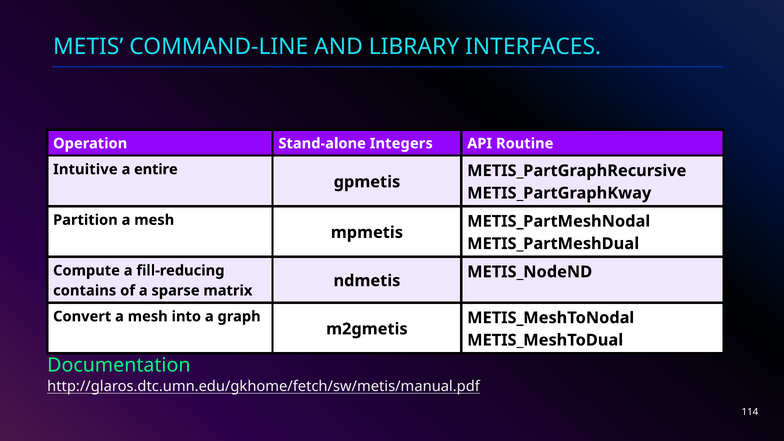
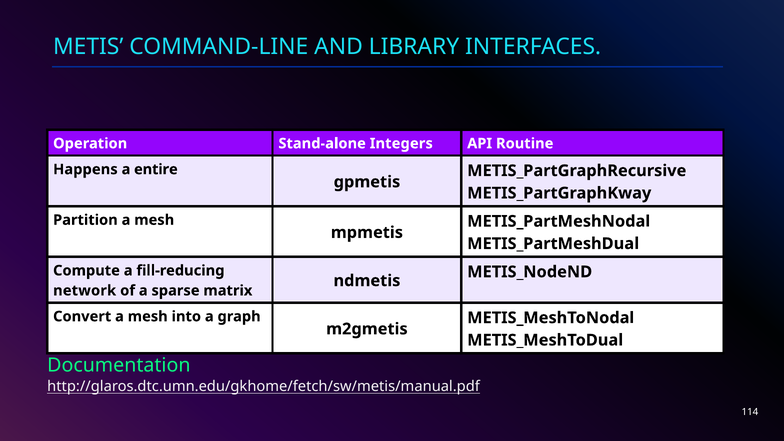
Intuitive: Intuitive -> Happens
contains: contains -> network
